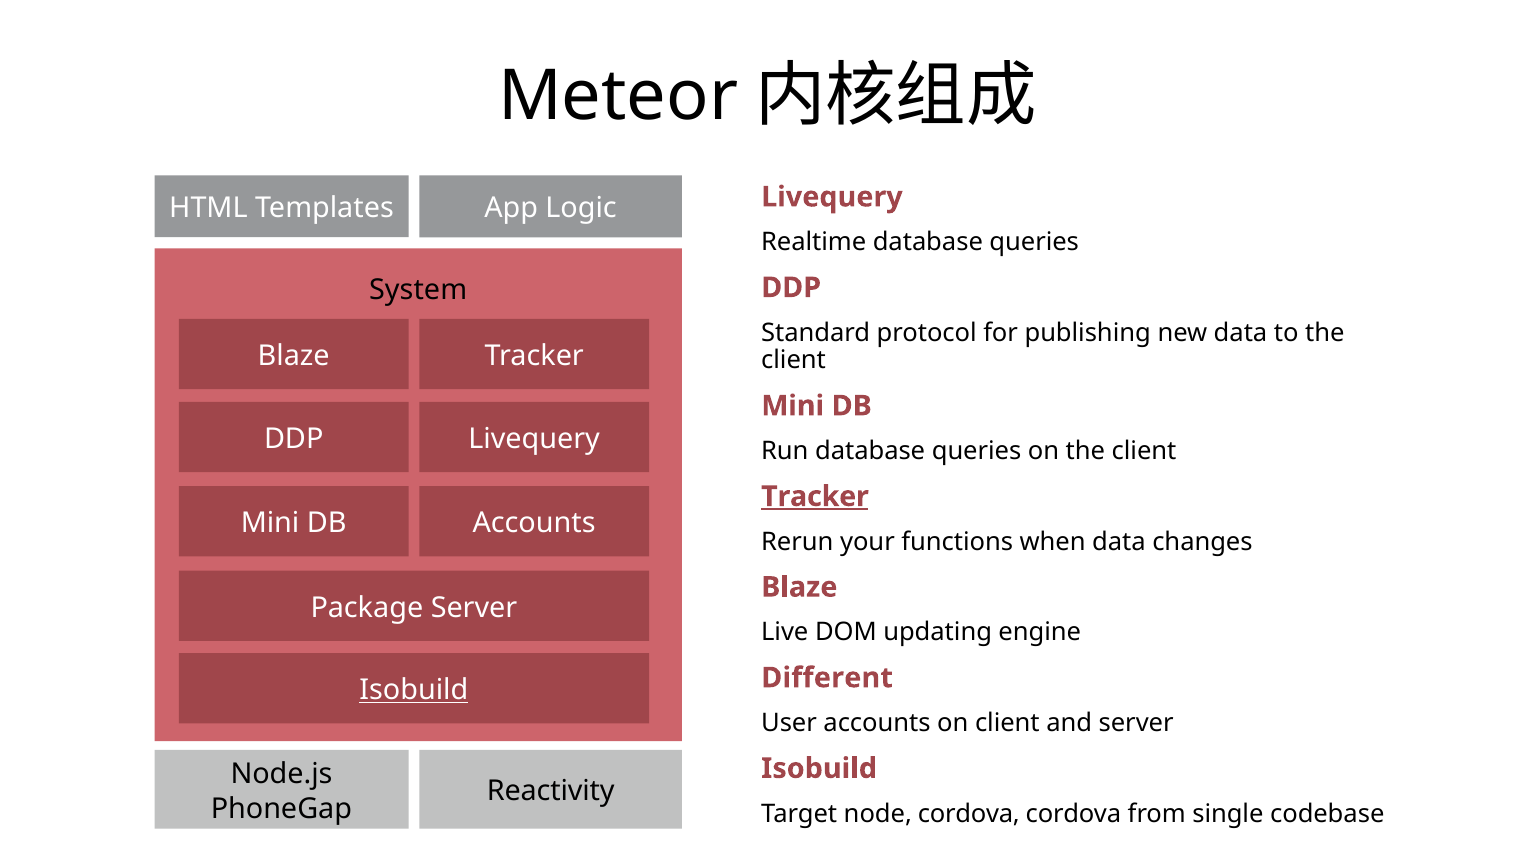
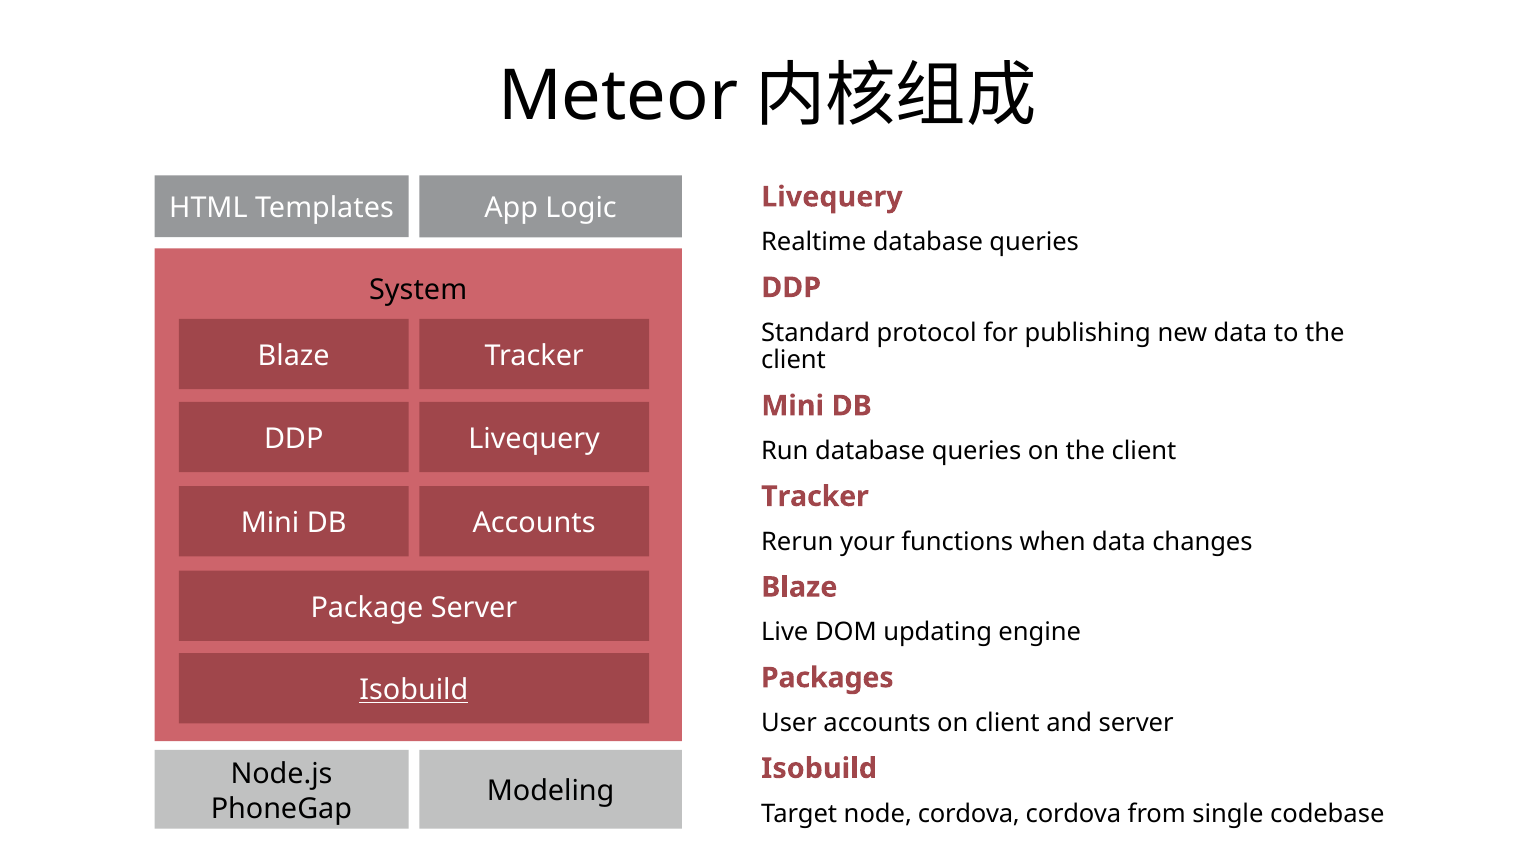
Tracker at (815, 497) underline: present -> none
Different: Different -> Packages
Reactivity: Reactivity -> Modeling
